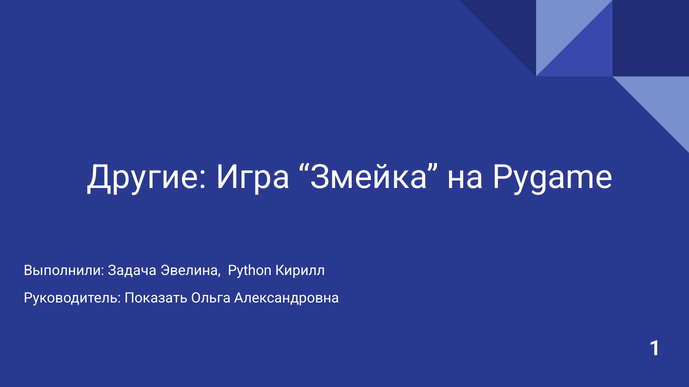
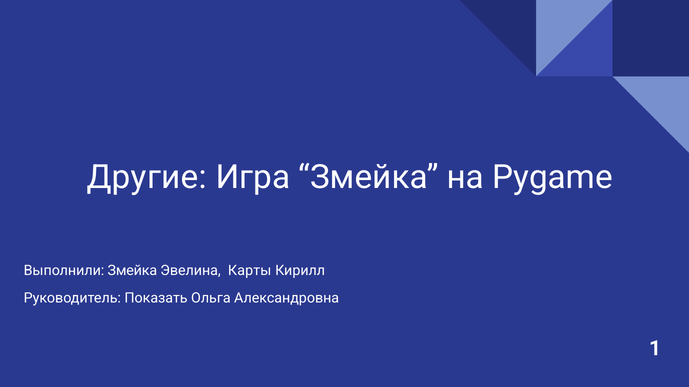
Выполнили Задача: Задача -> Змейка
Python: Python -> Карты
